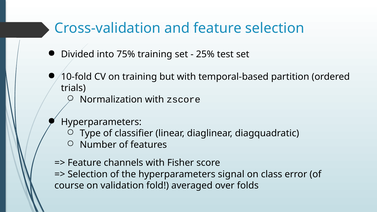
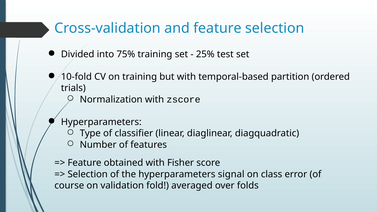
channels: channels -> obtained
